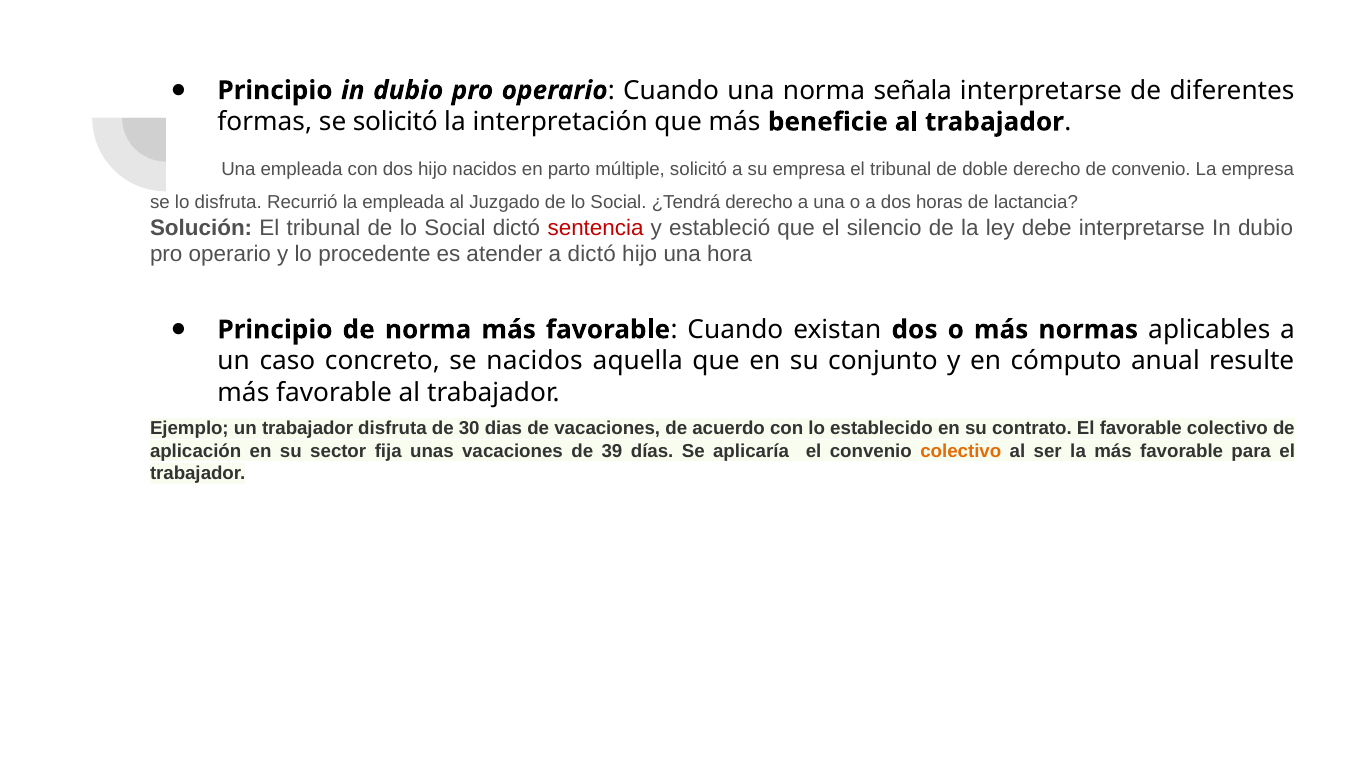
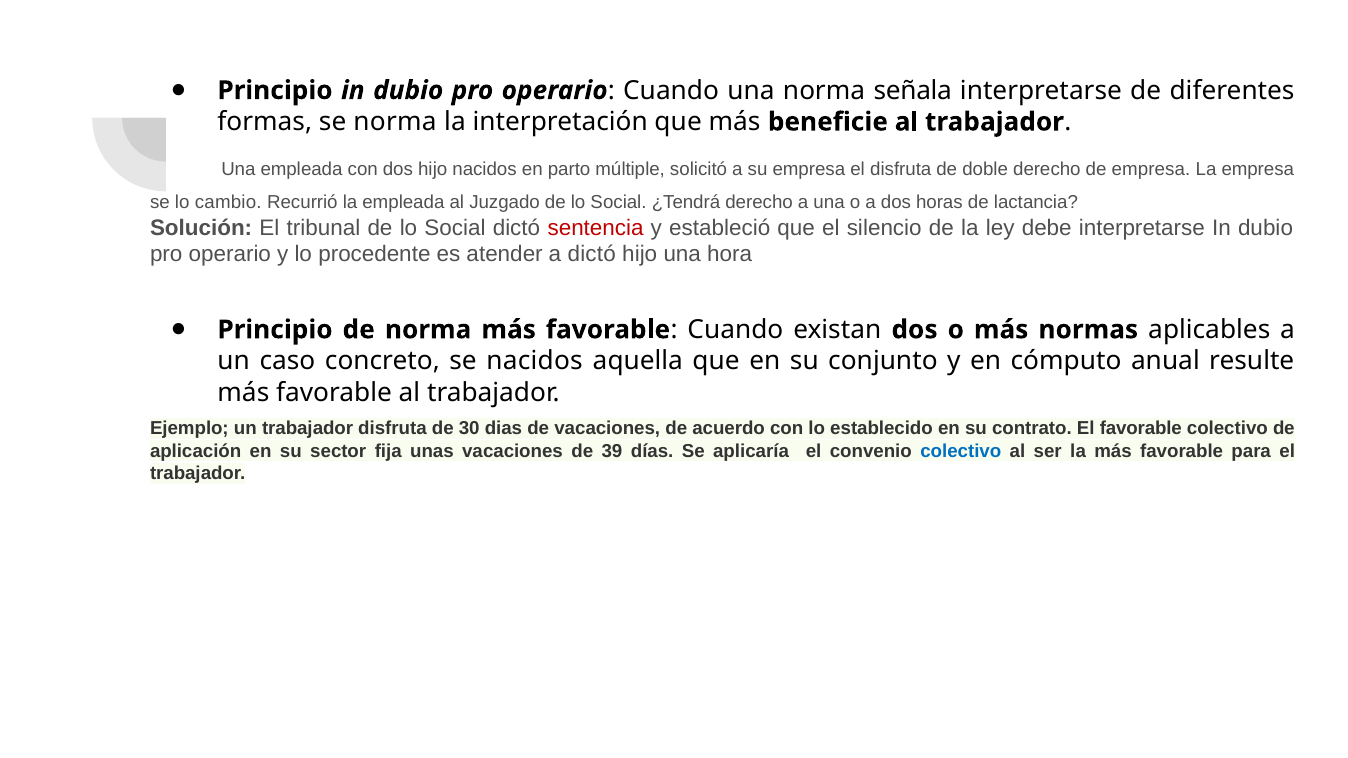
se solicitó: solicitó -> norma
empresa el tribunal: tribunal -> disfruta
de convenio: convenio -> empresa
lo disfruta: disfruta -> cambio
colectivo at (961, 451) colour: orange -> blue
